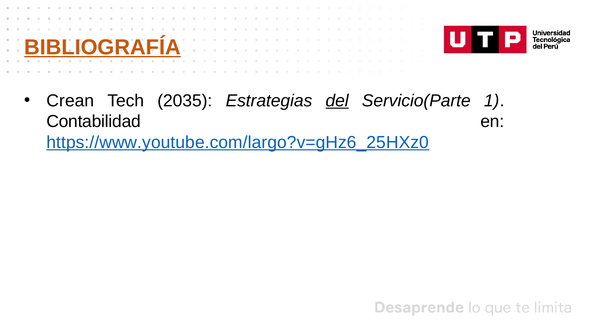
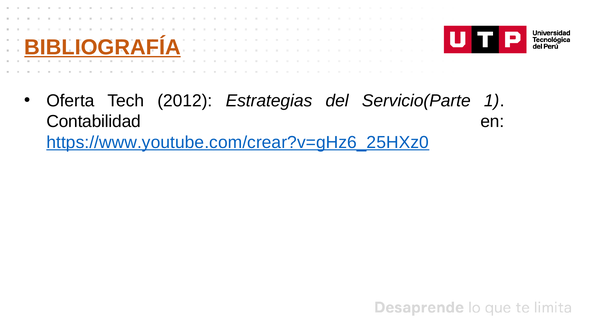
Crean: Crean -> Oferta
2035: 2035 -> 2012
del underline: present -> none
https://www.youtube.com/largo?v=gHz6_25HXz0: https://www.youtube.com/largo?v=gHz6_25HXz0 -> https://www.youtube.com/crear?v=gHz6_25HXz0
